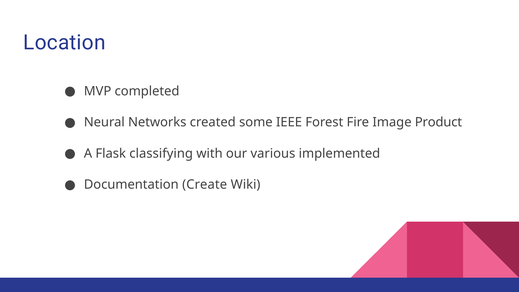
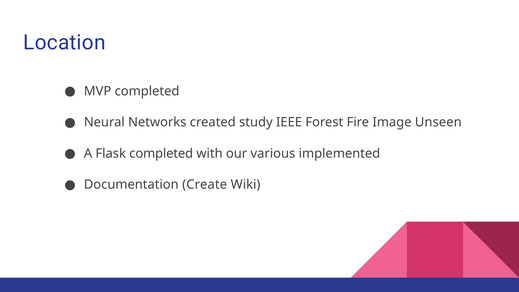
some: some -> study
Product: Product -> Unseen
Flask classifying: classifying -> completed
